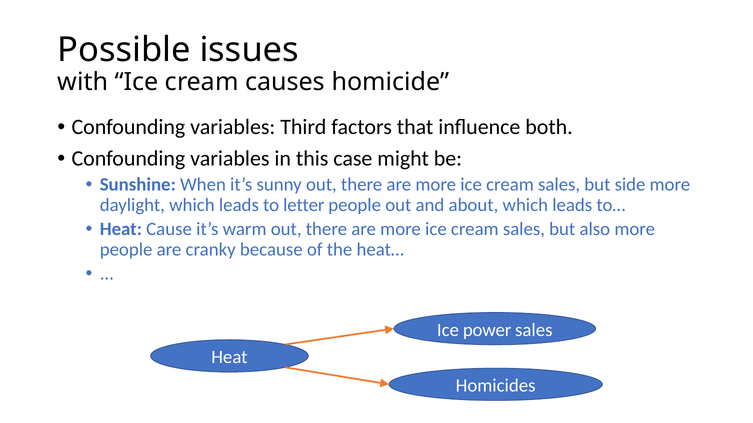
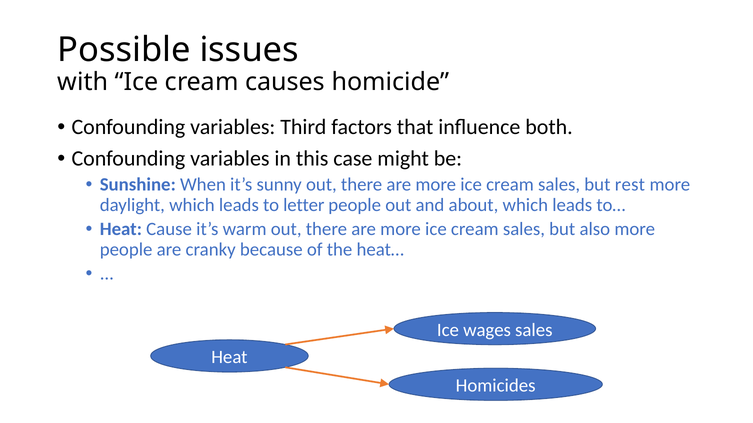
side: side -> rest
power: power -> wages
